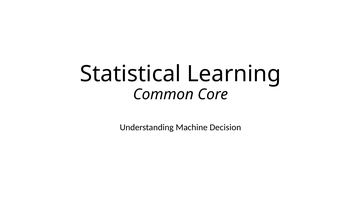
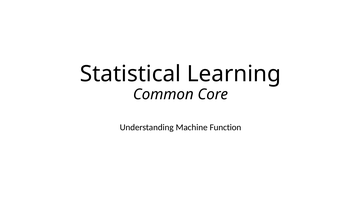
Decision: Decision -> Function
